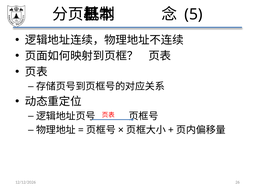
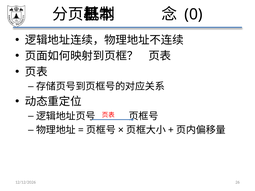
5: 5 -> 0
